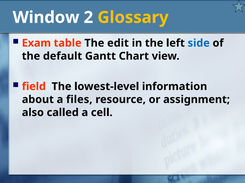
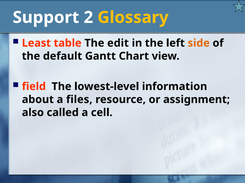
Window: Window -> Support
Exam: Exam -> Least
side colour: blue -> orange
